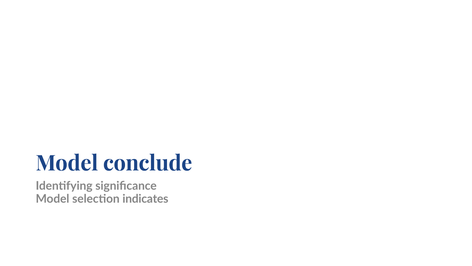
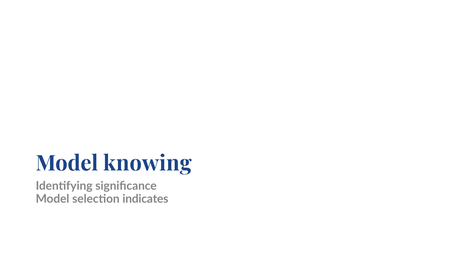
conclude: conclude -> knowing
